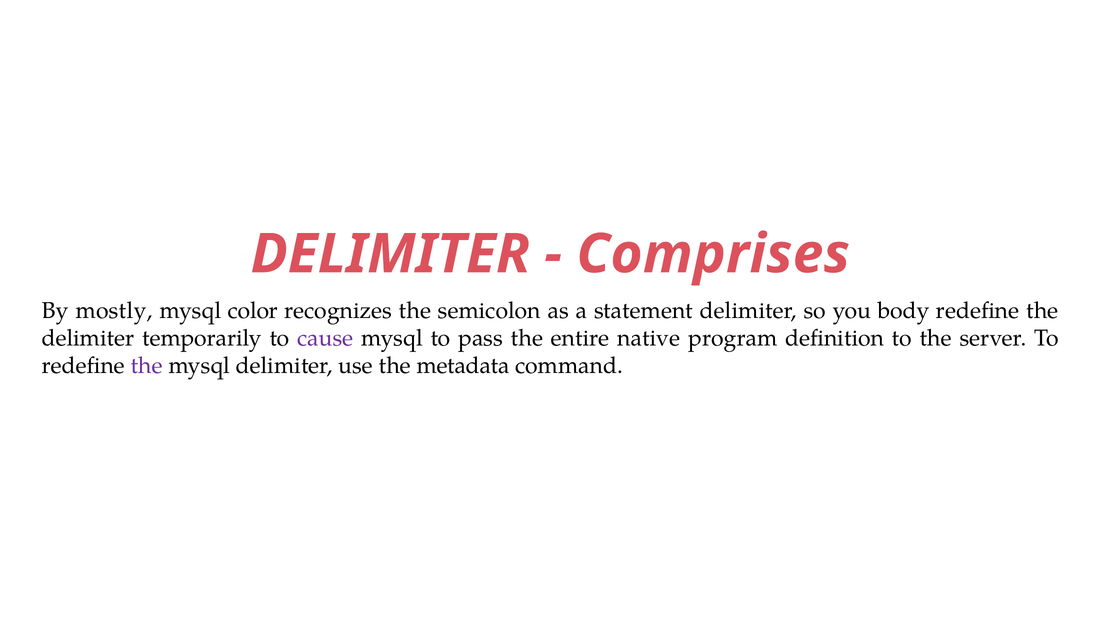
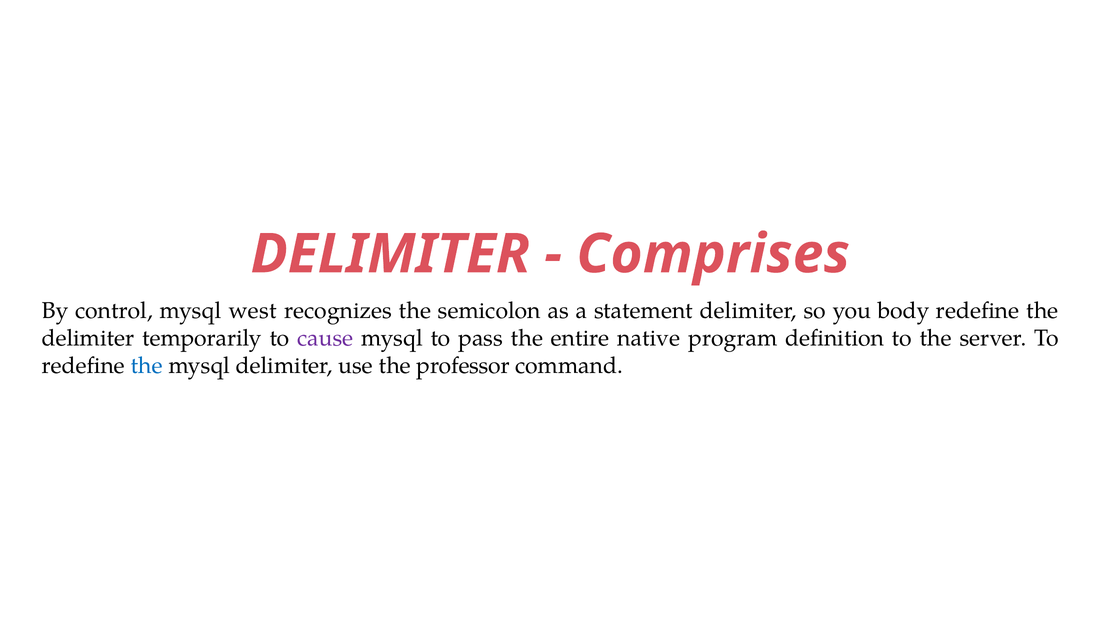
mostly: mostly -> control
color: color -> west
the at (147, 366) colour: purple -> blue
metadata: metadata -> professor
